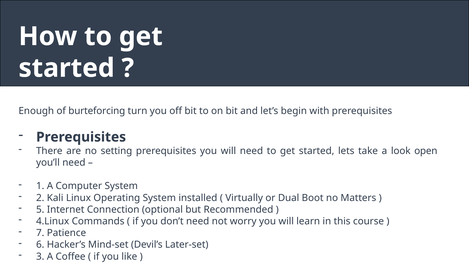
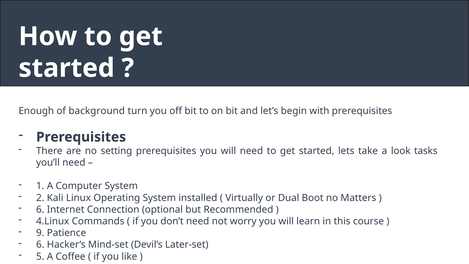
burteforcing: burteforcing -> background
open: open -> tasks
5 at (40, 209): 5 -> 6
7: 7 -> 9
3: 3 -> 5
